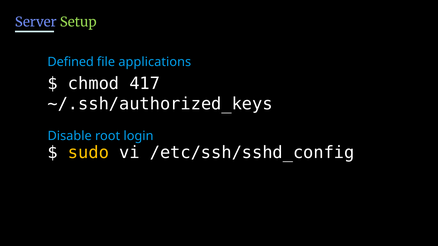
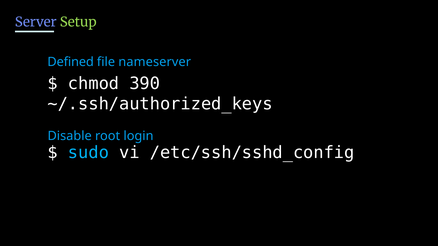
applications: applications -> nameserver
417: 417 -> 390
sudo colour: yellow -> light blue
